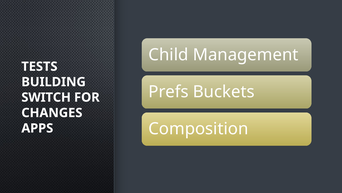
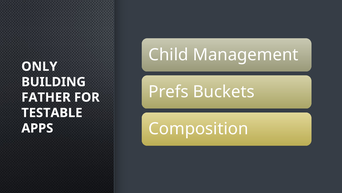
TESTS: TESTS -> ONLY
SWITCH: SWITCH -> FATHER
CHANGES: CHANGES -> TESTABLE
